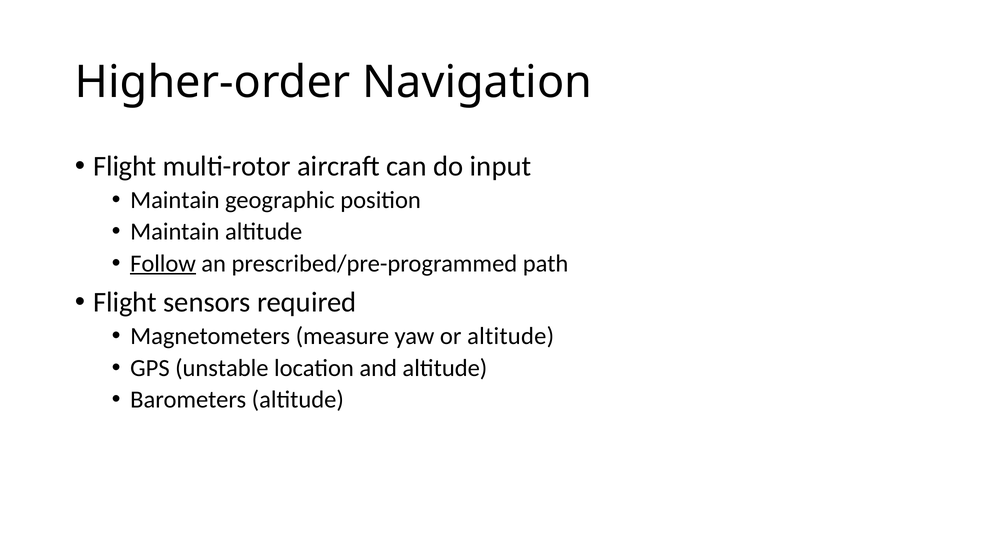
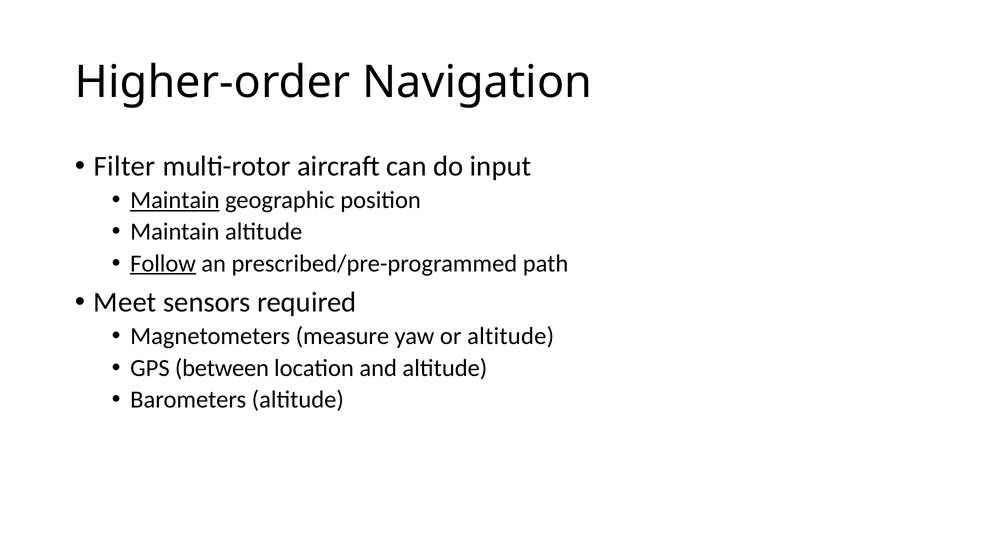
Flight at (125, 166): Flight -> Filter
Maintain at (175, 200) underline: none -> present
Flight at (125, 302): Flight -> Meet
unstable: unstable -> between
